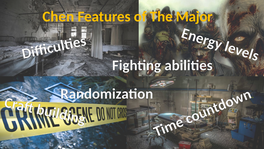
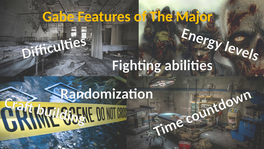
Chen: Chen -> Gabe
